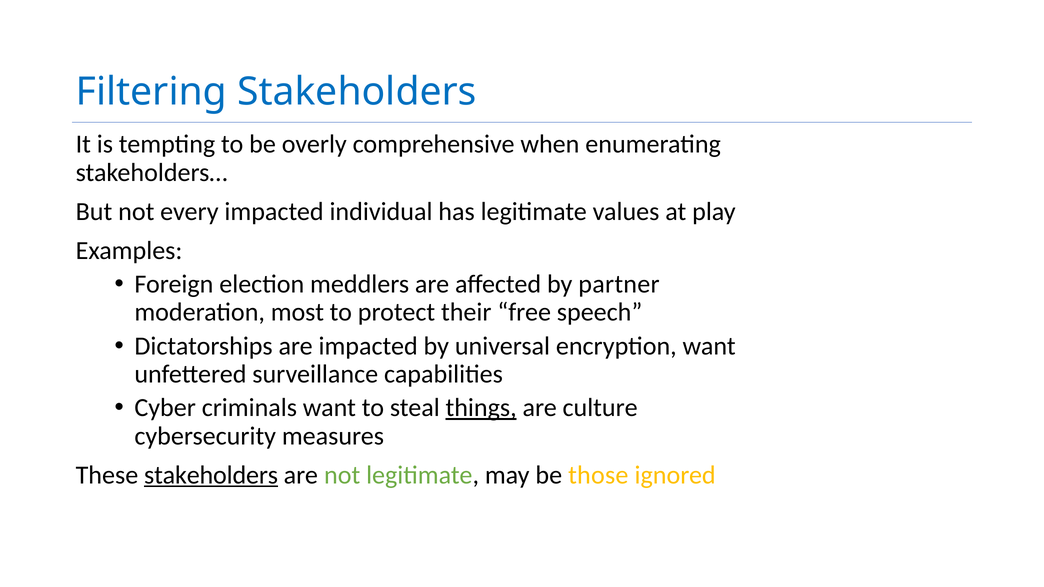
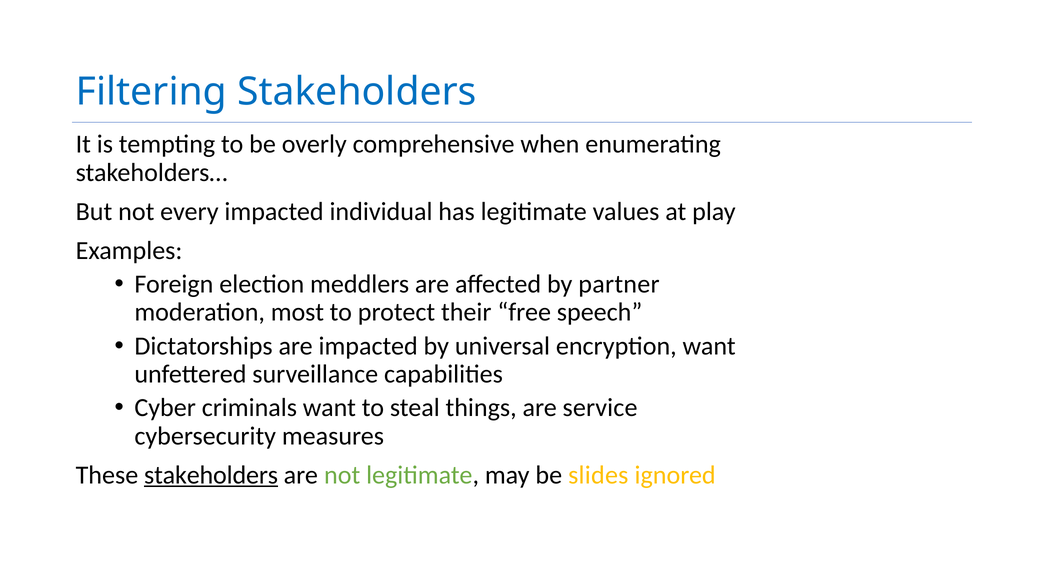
things underline: present -> none
culture: culture -> service
those: those -> slides
